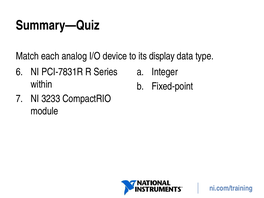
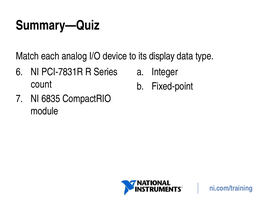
within: within -> count
3233: 3233 -> 6835
